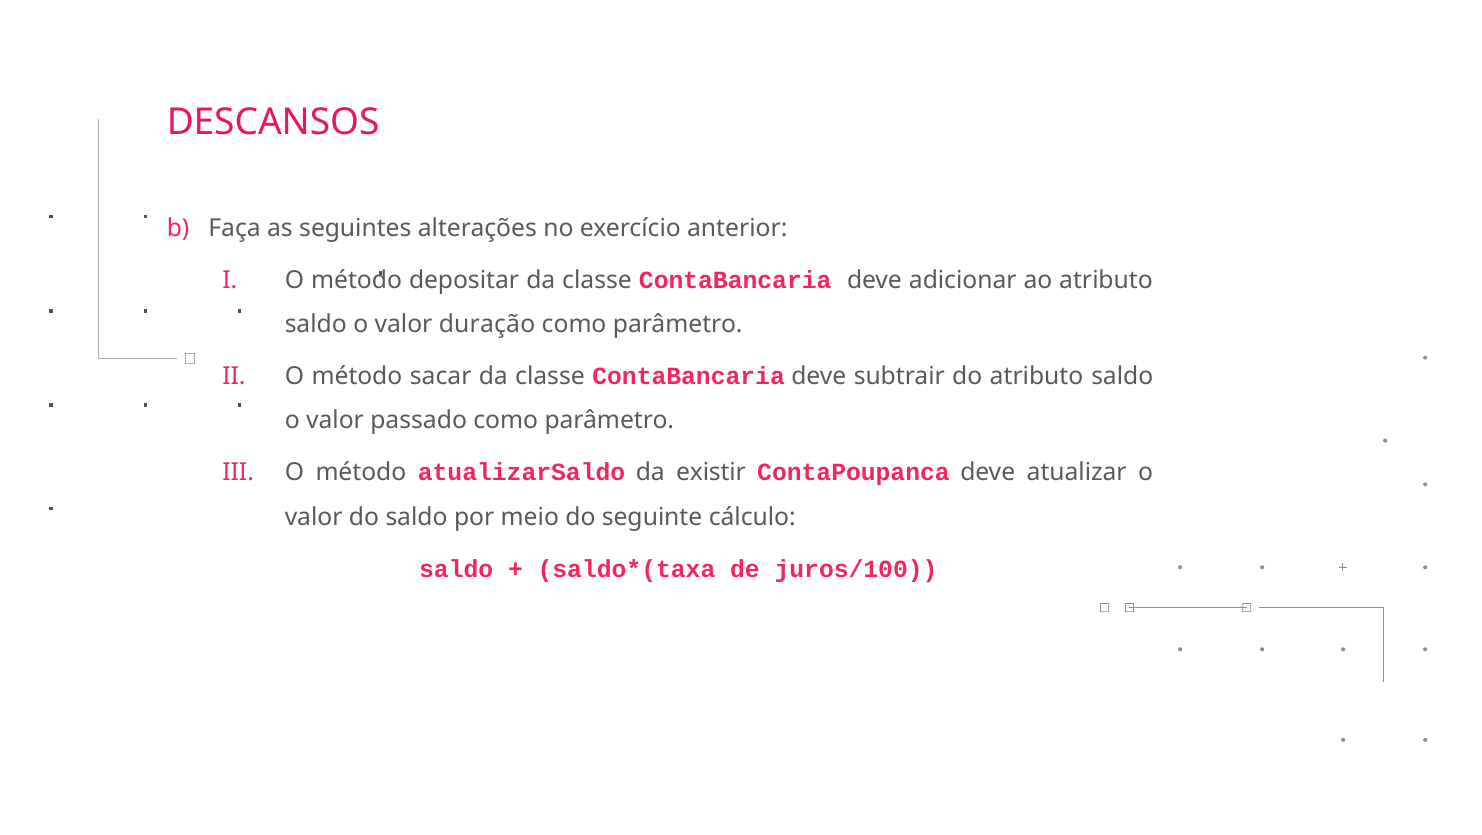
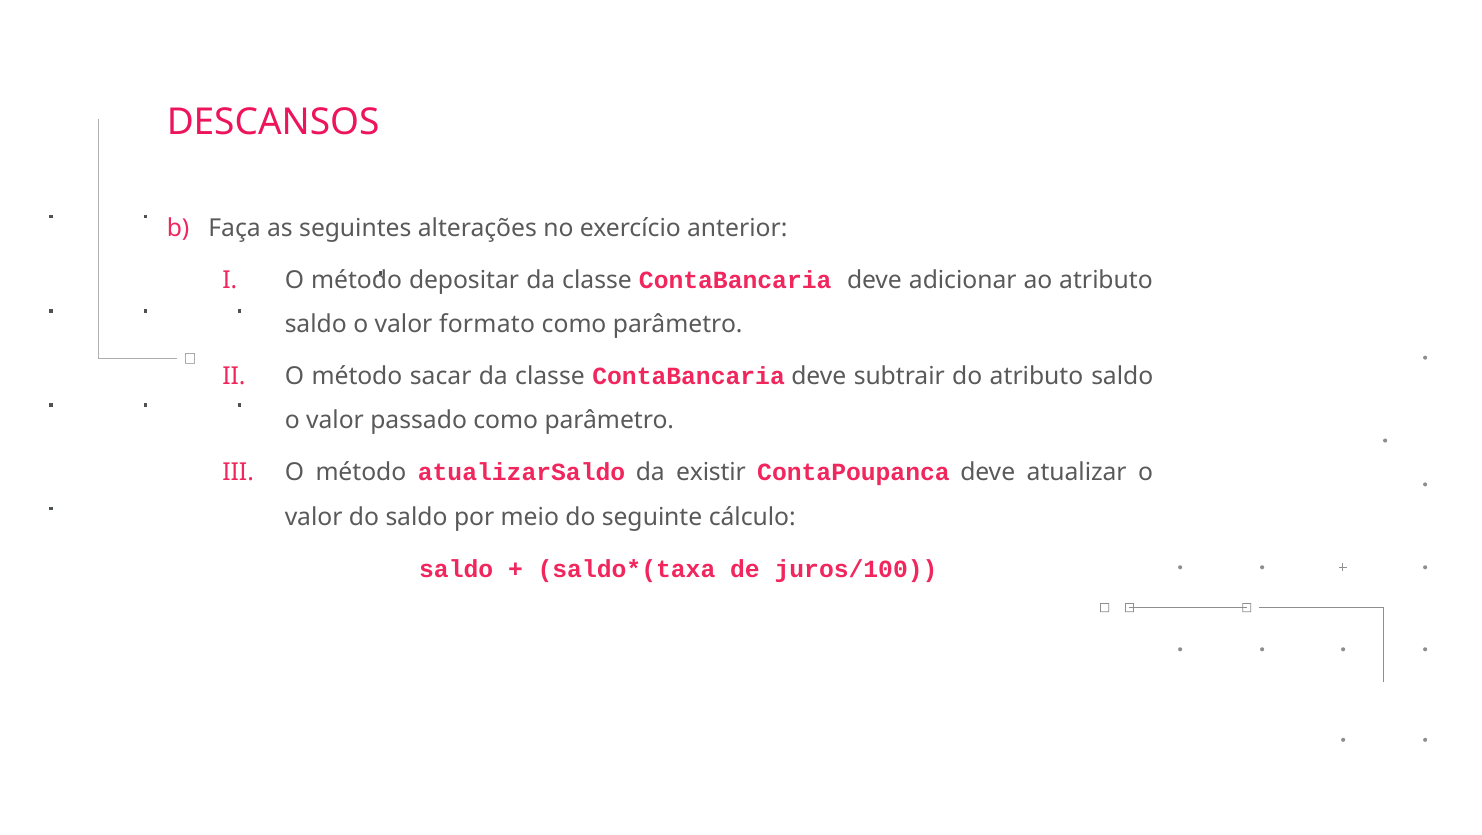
duração: duração -> formato
